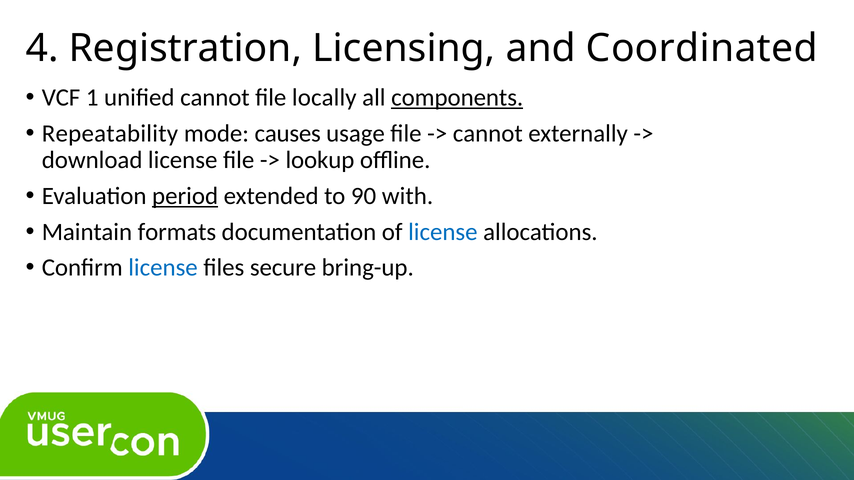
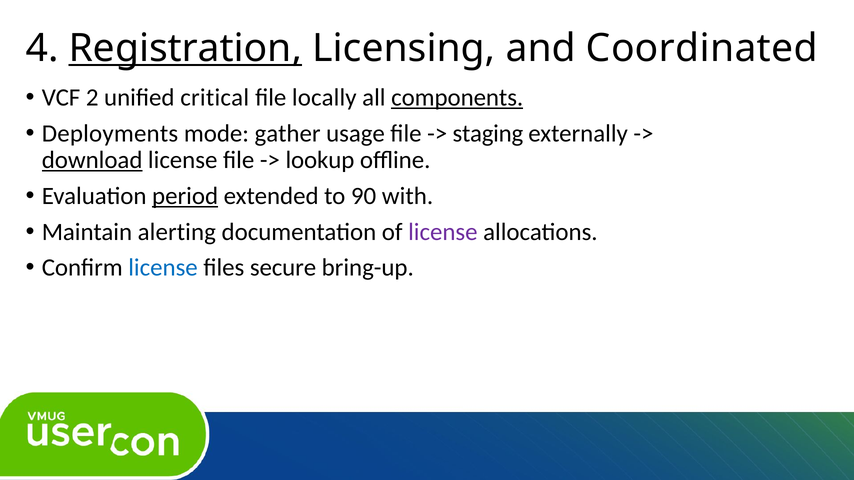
Registration underline: none -> present
1: 1 -> 2
unified cannot: cannot -> critical
Repeatability: Repeatability -> Deployments
causes: causes -> gather
cannot at (488, 133): cannot -> staging
download underline: none -> present
formats: formats -> alerting
license at (443, 232) colour: blue -> purple
